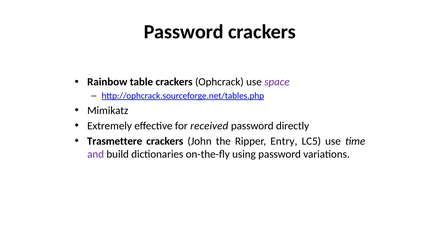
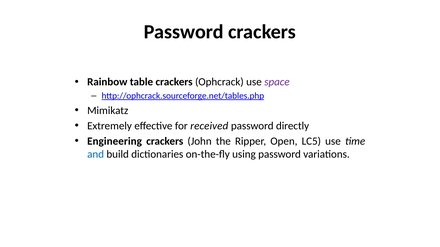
Trasmettere: Trasmettere -> Engineering
Entry: Entry -> Open
and colour: purple -> blue
